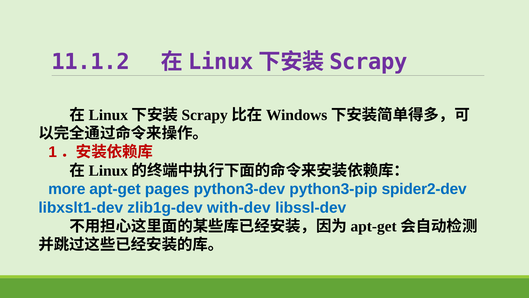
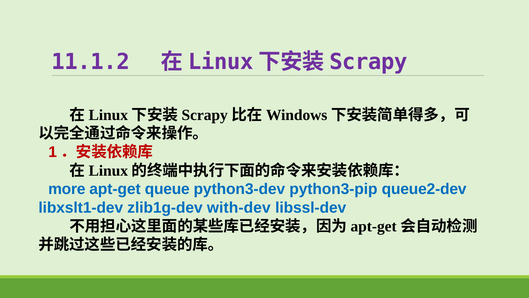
pages: pages -> queue
spider2-dev: spider2-dev -> queue2-dev
